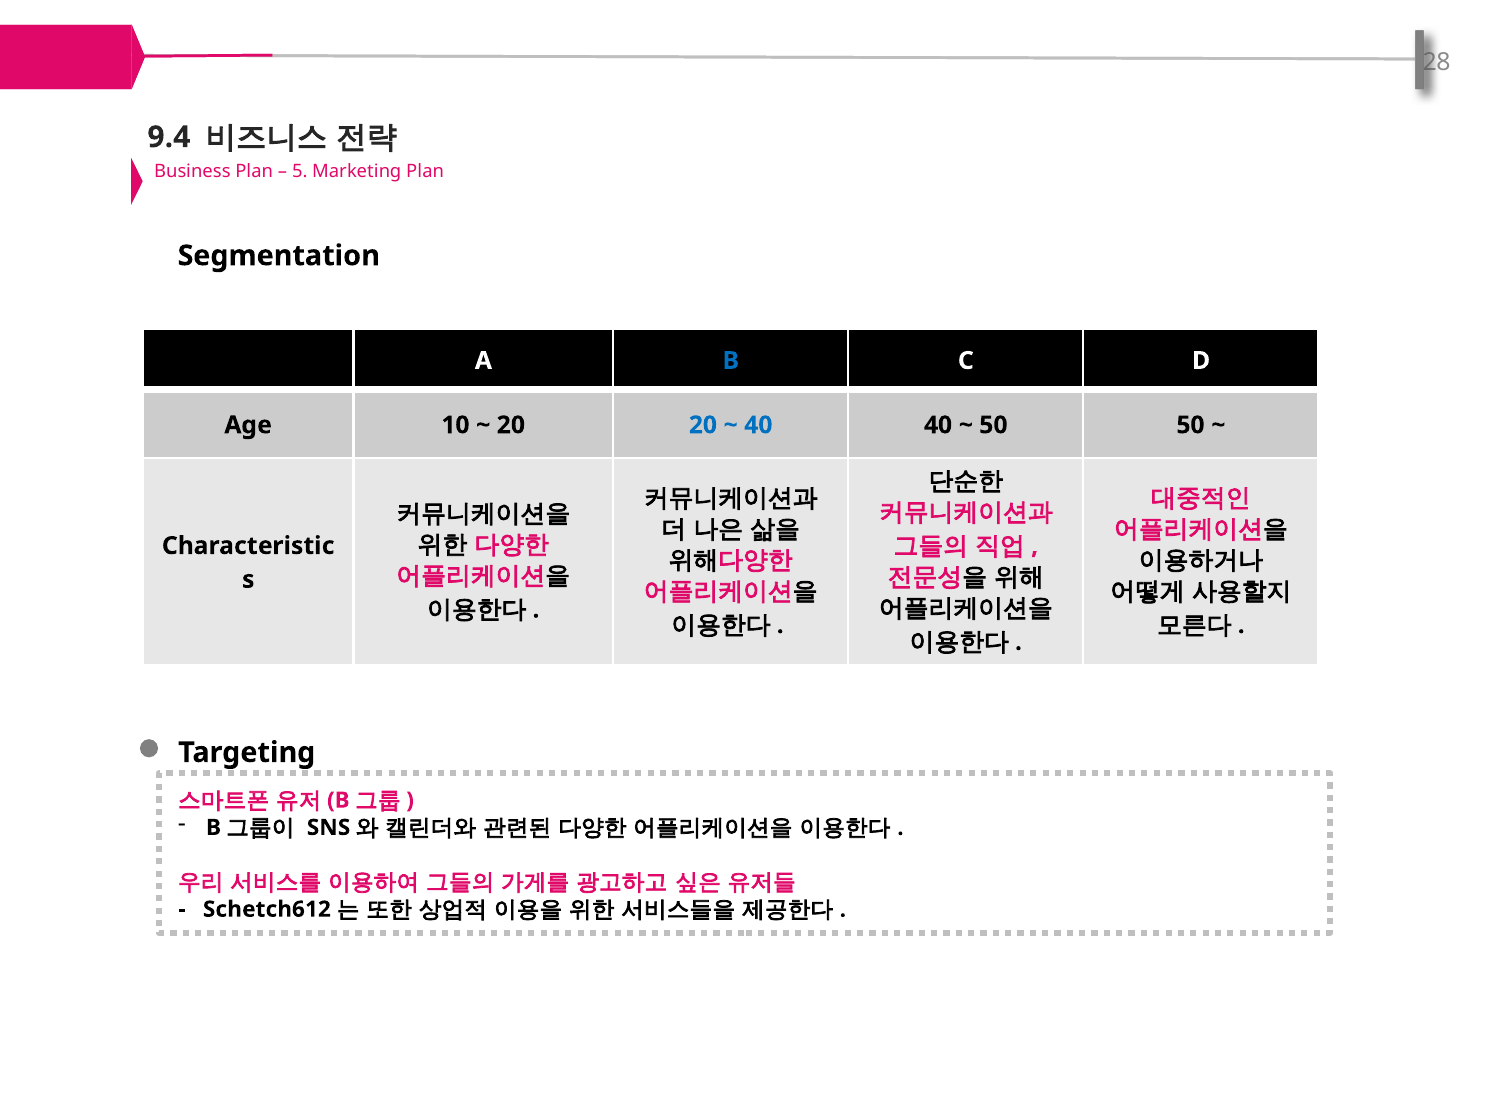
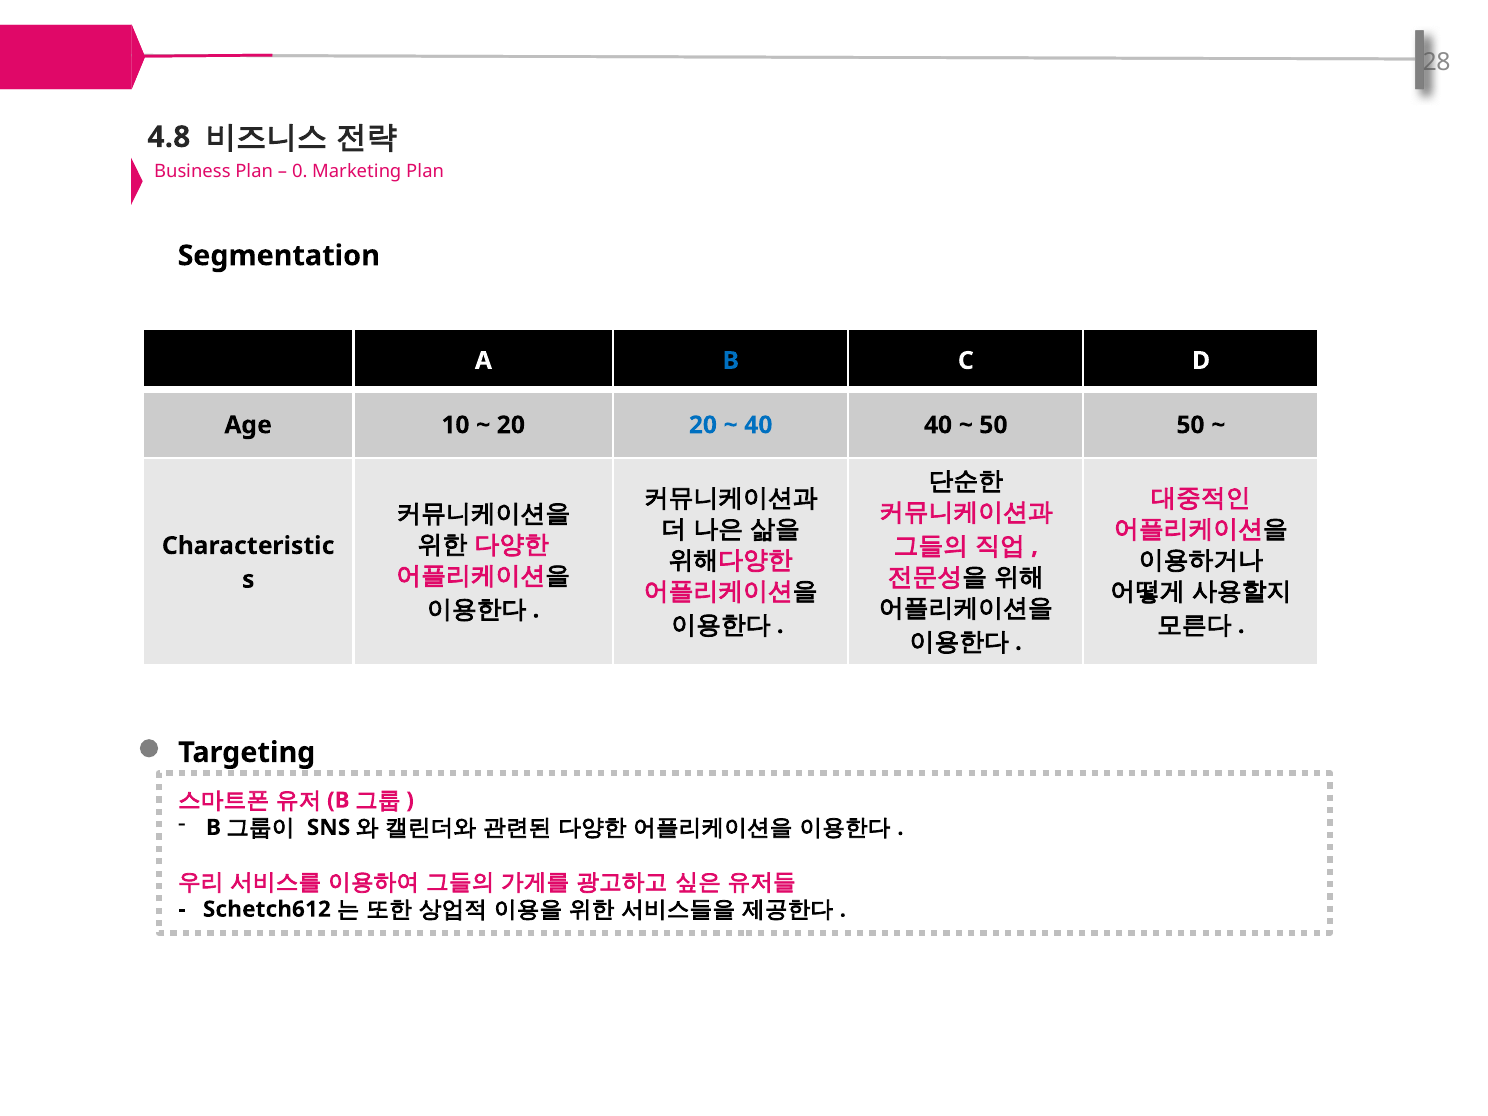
9.4: 9.4 -> 4.8
5: 5 -> 0
